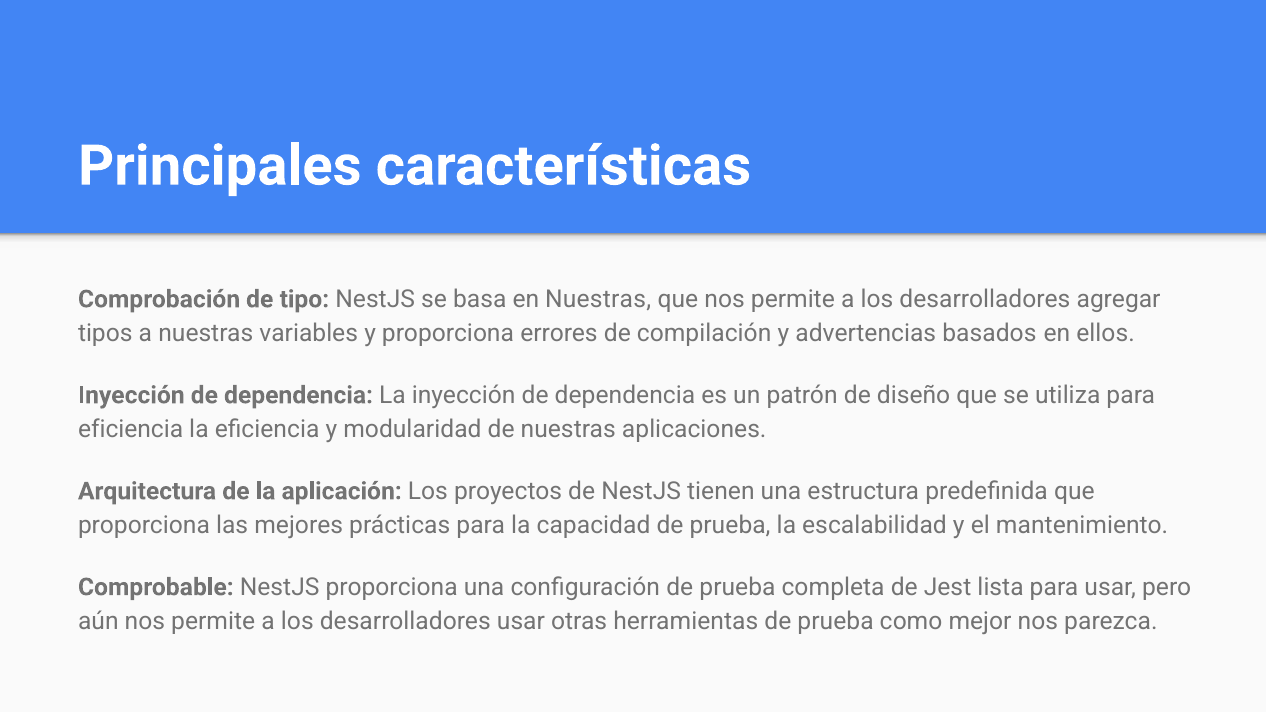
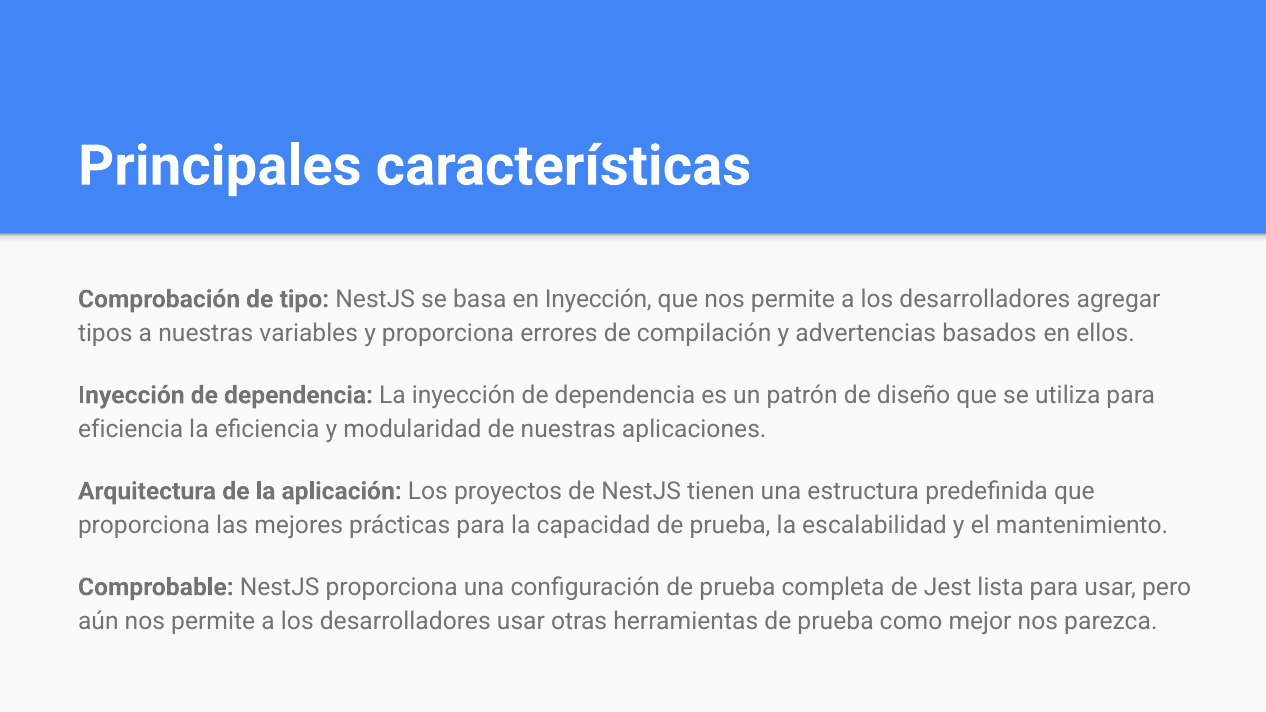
en Nuestras: Nuestras -> Inyección
